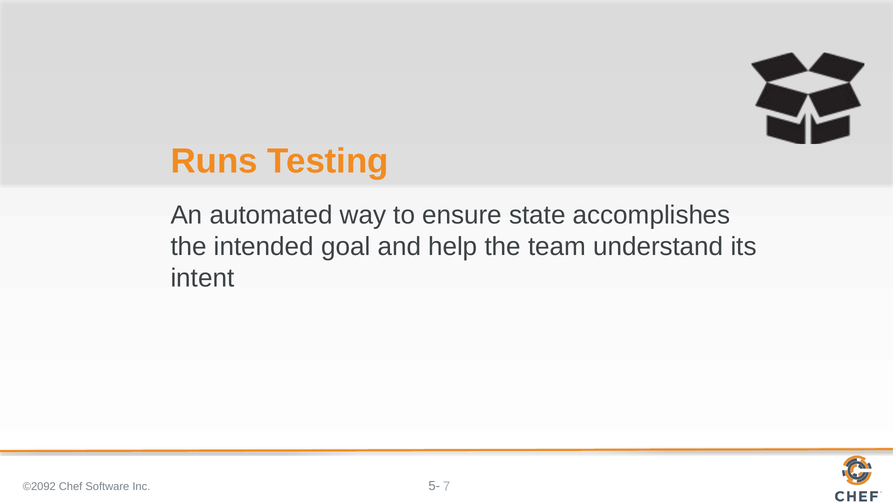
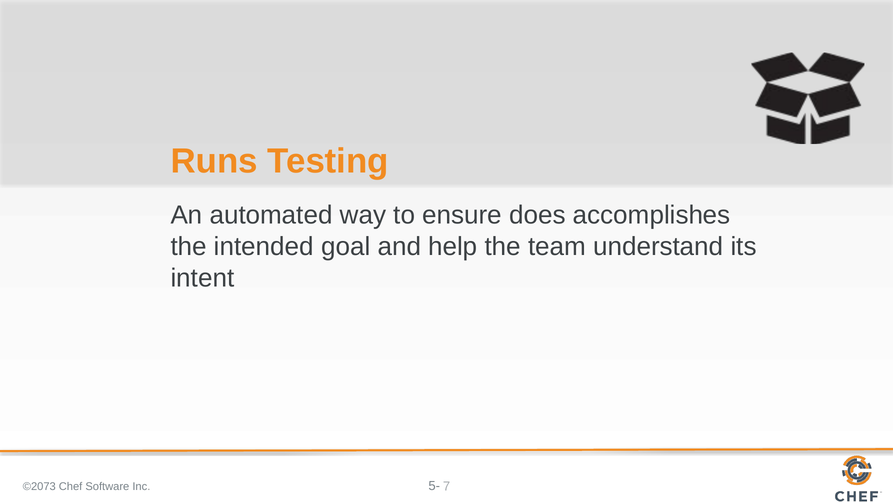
state: state -> does
©2092: ©2092 -> ©2073
